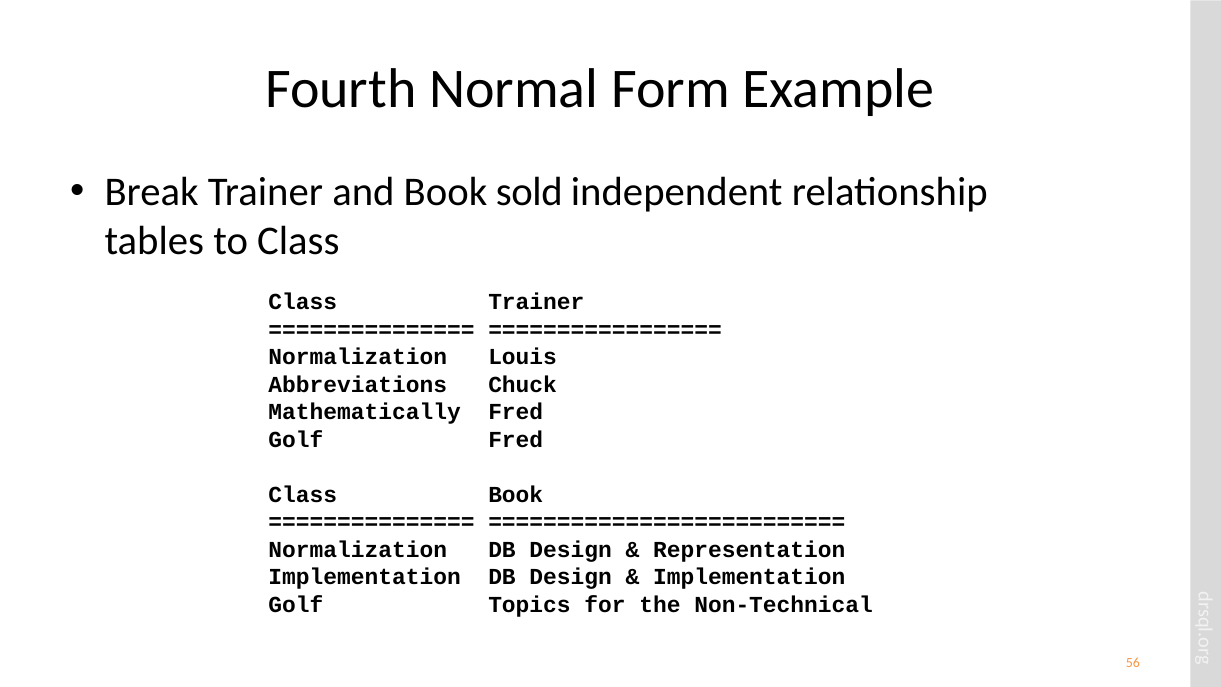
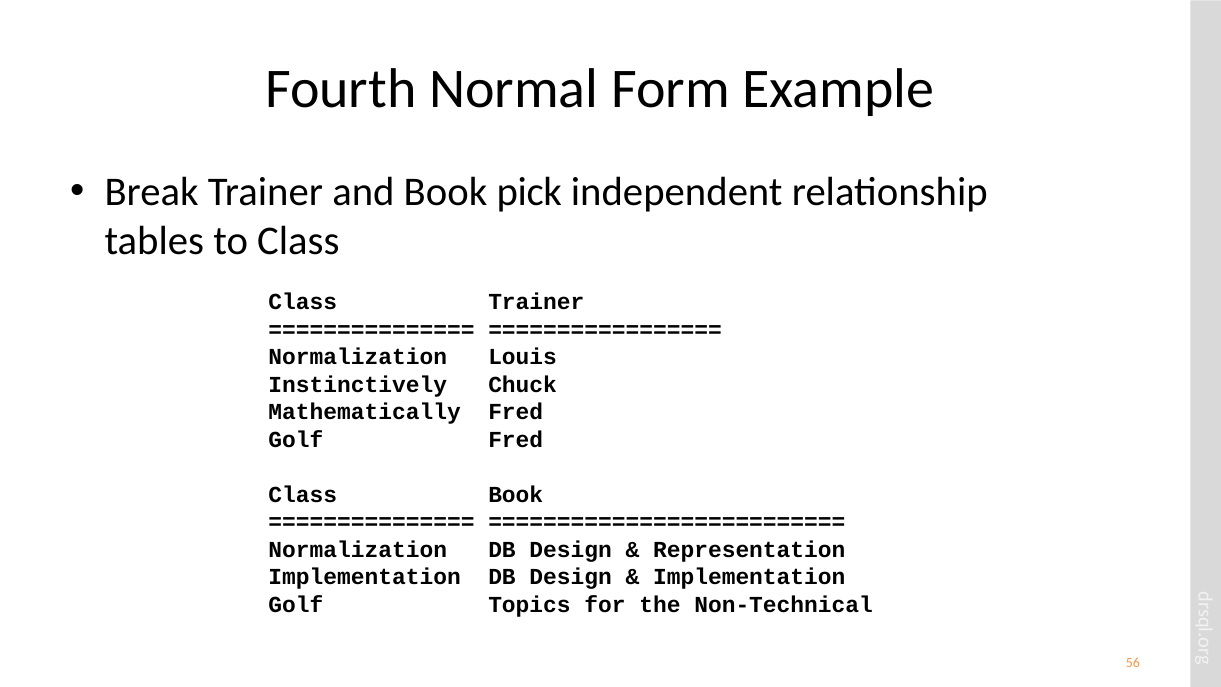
sold: sold -> pick
Abbreviations: Abbreviations -> Instinctively
